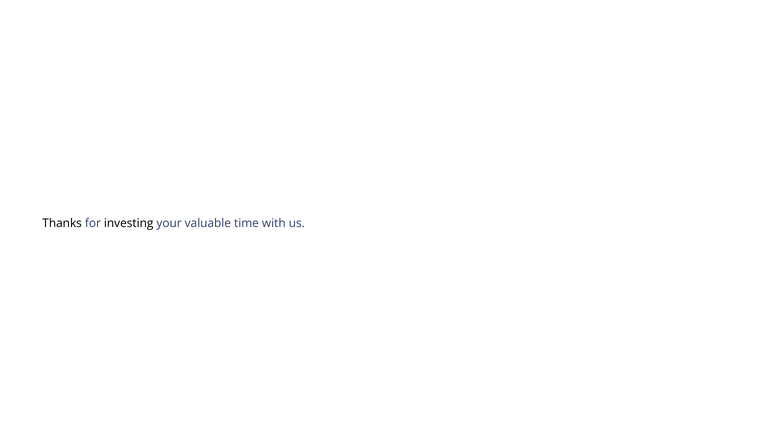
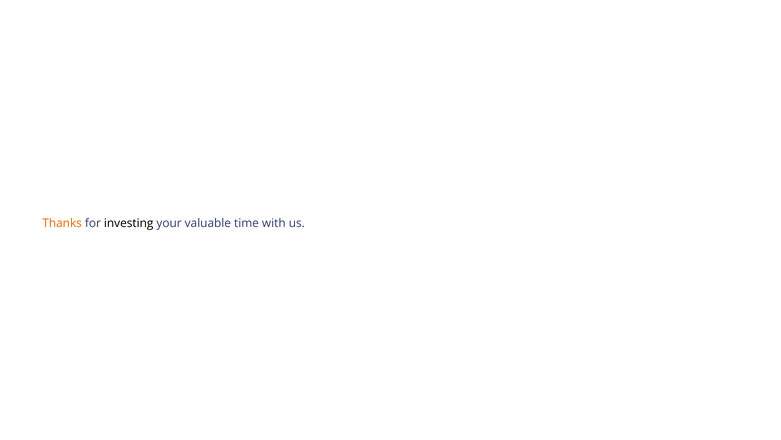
Thanks colour: black -> orange
